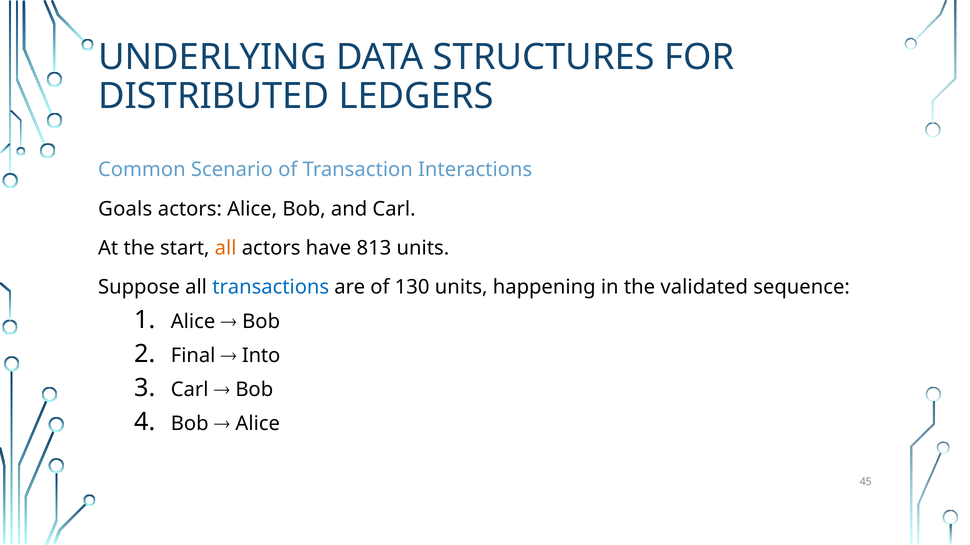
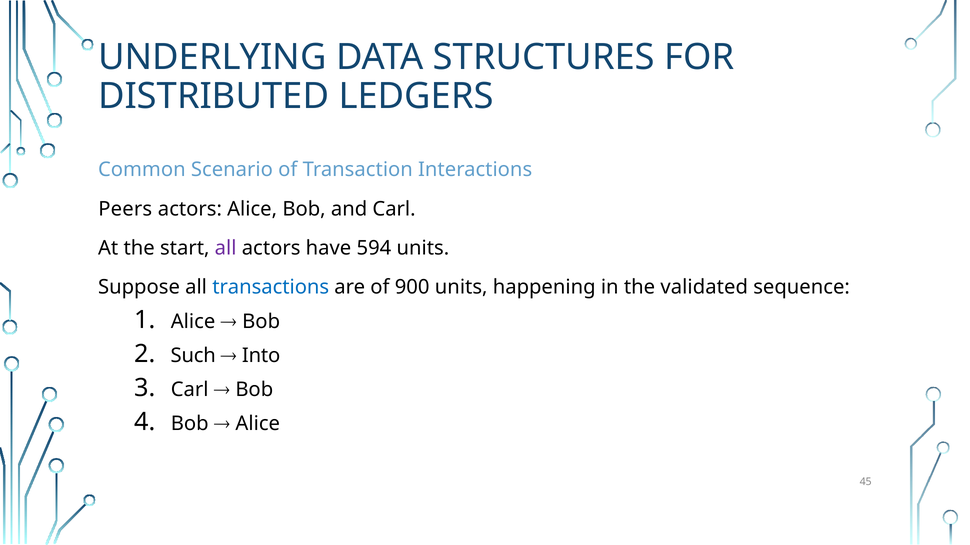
Goals: Goals -> Peers
all at (226, 248) colour: orange -> purple
813: 813 -> 594
130: 130 -> 900
Final: Final -> Such
